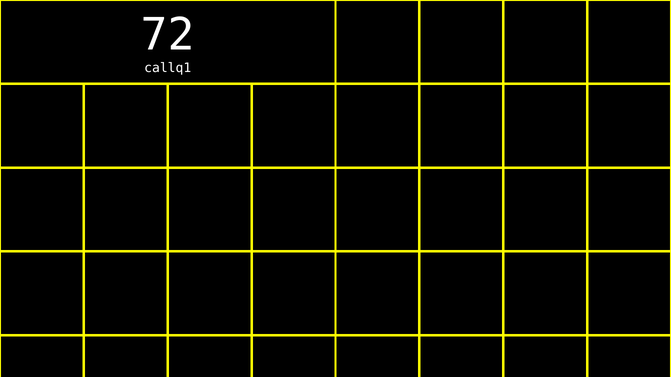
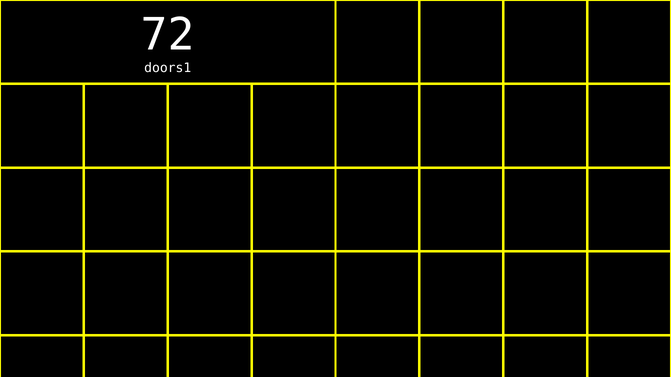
callq1: callq1 -> doors1
